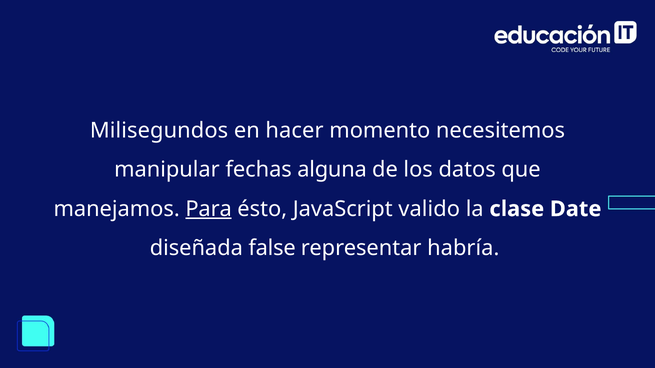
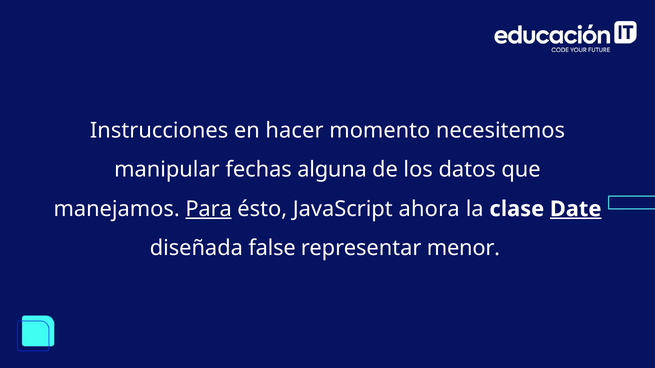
Milisegundos: Milisegundos -> Instrucciones
valido: valido -> ahora
Date underline: none -> present
habría: habría -> menor
